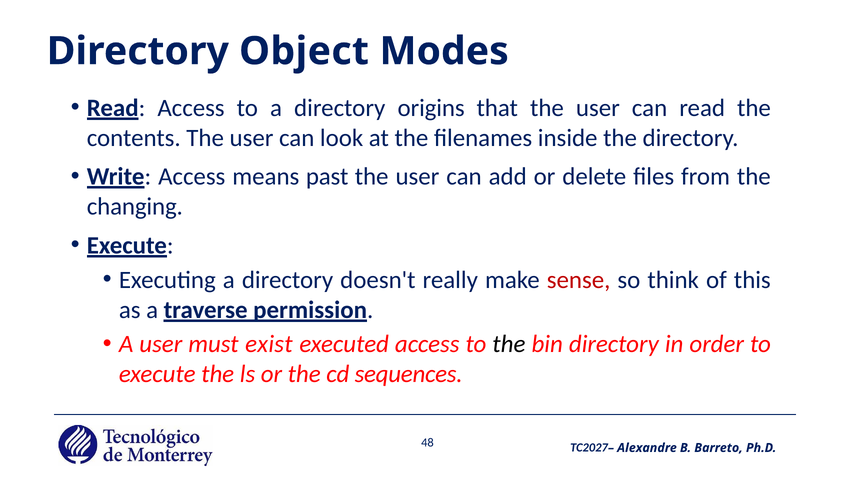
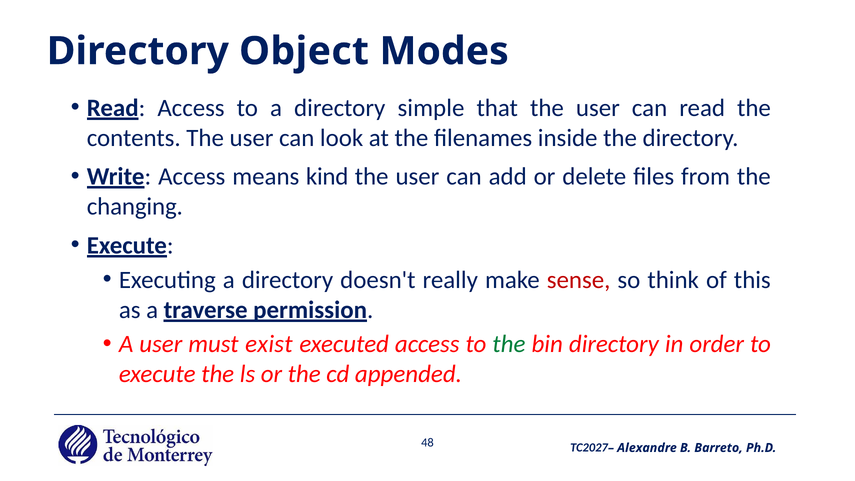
origins: origins -> simple
past: past -> kind
the at (509, 344) colour: black -> green
sequences: sequences -> appended
